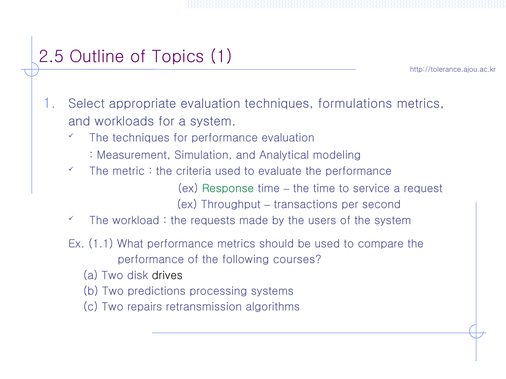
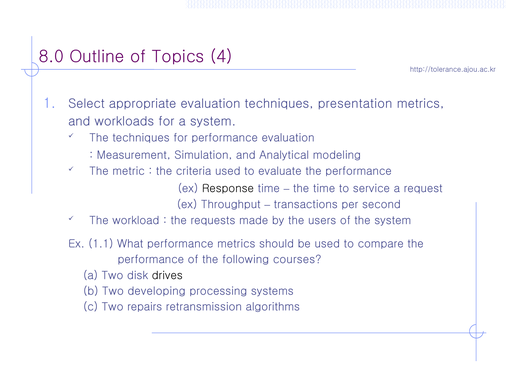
2.5: 2.5 -> 8.0
Topics 1: 1 -> 4
formulations: formulations -> presentation
Response colour: green -> black
predictions: predictions -> developing
